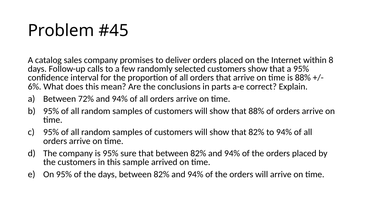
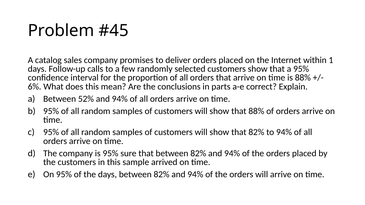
8: 8 -> 1
72%: 72% -> 52%
